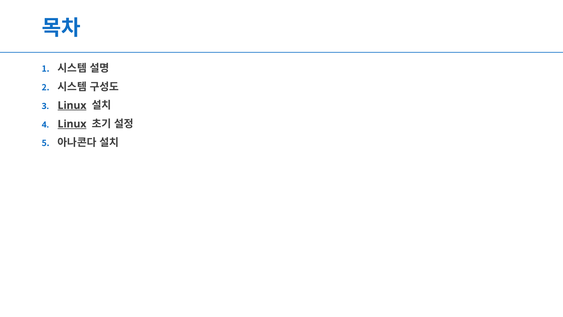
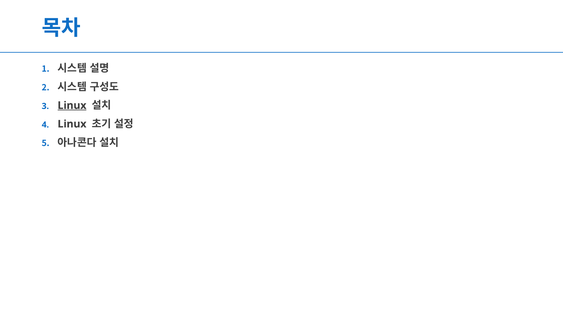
Linux at (72, 124) underline: present -> none
